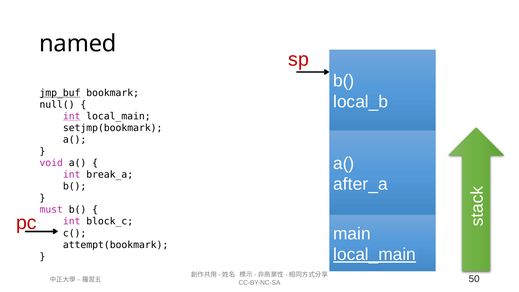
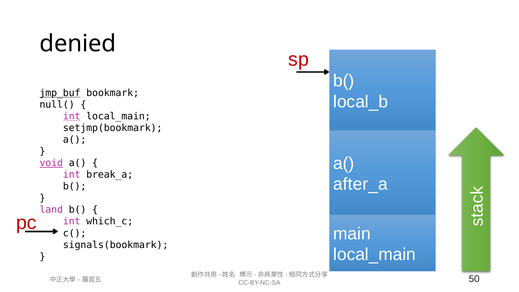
named: named -> denied
void underline: none -> present
must: must -> land
block_c: block_c -> which_c
attempt(bookmark: attempt(bookmark -> signals(bookmark
local_main at (375, 255) underline: present -> none
